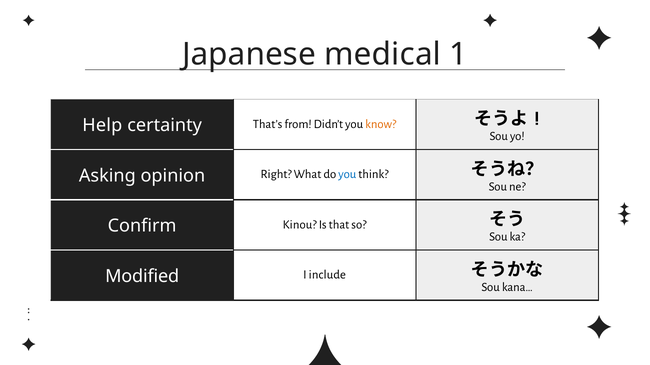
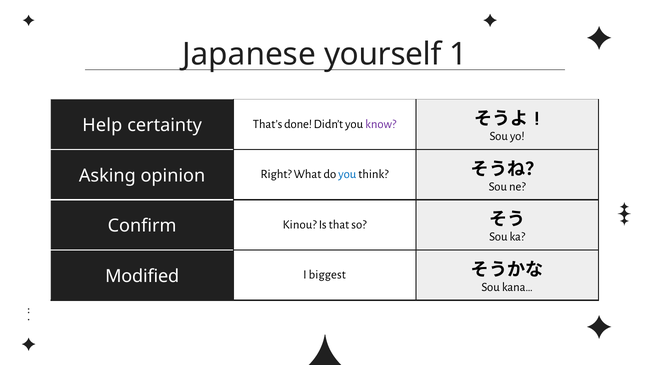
medical: medical -> yourself
from: from -> done
know colour: orange -> purple
include: include -> biggest
